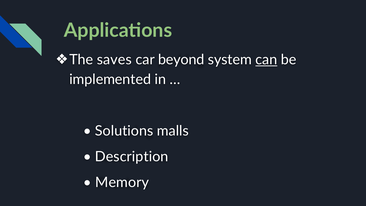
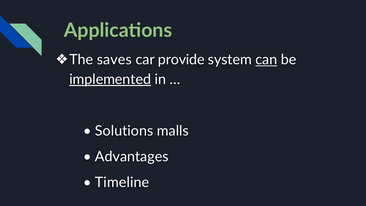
beyond: beyond -> provide
implemented underline: none -> present
Description: Description -> Advantages
Memory: Memory -> Timeline
